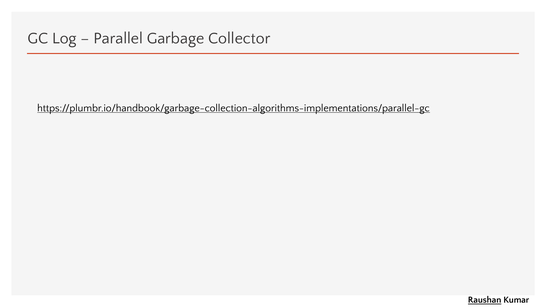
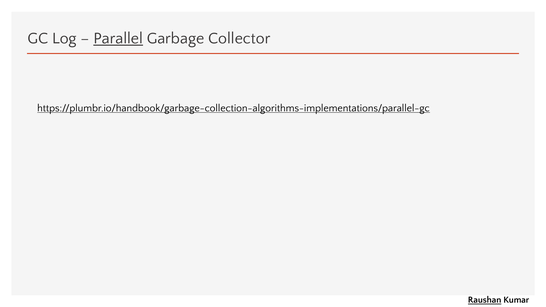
Parallel underline: none -> present
